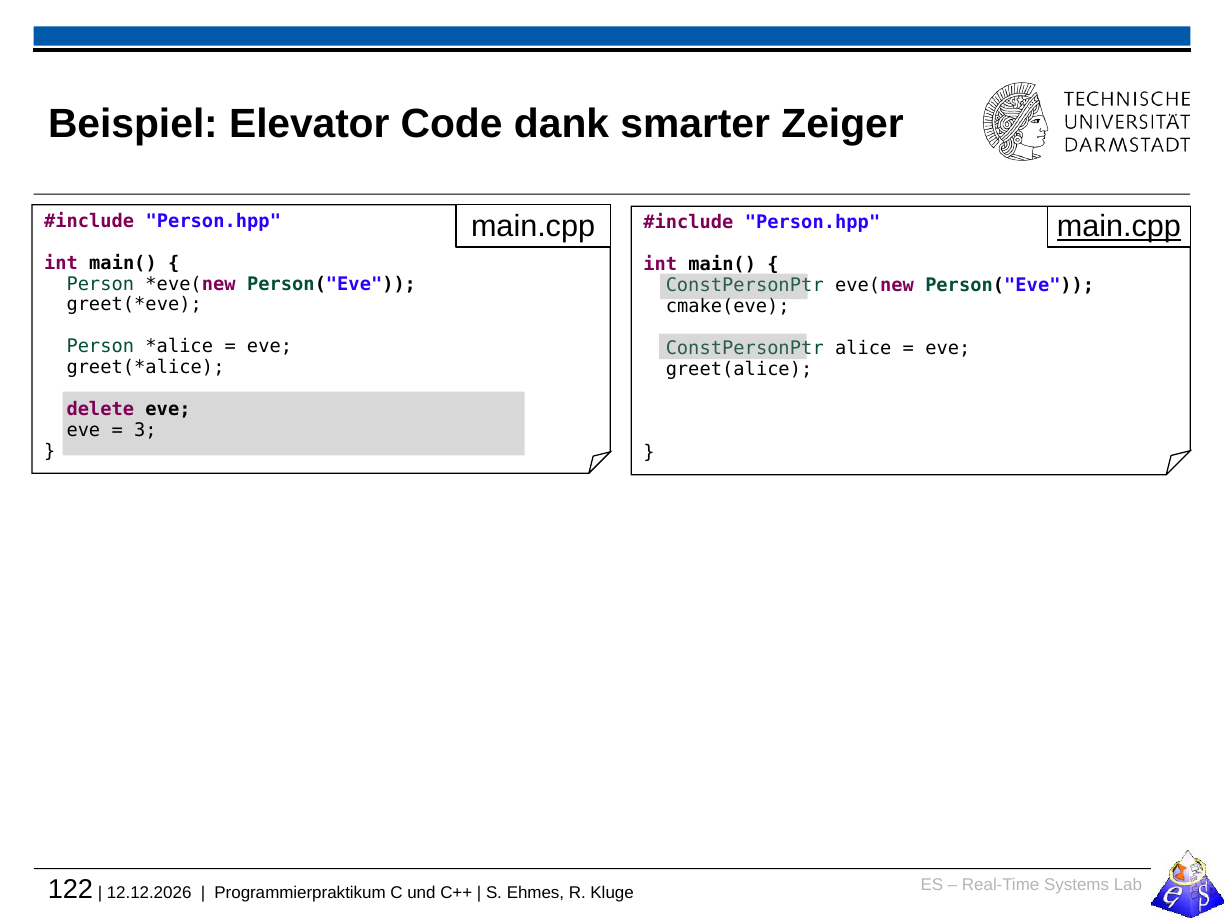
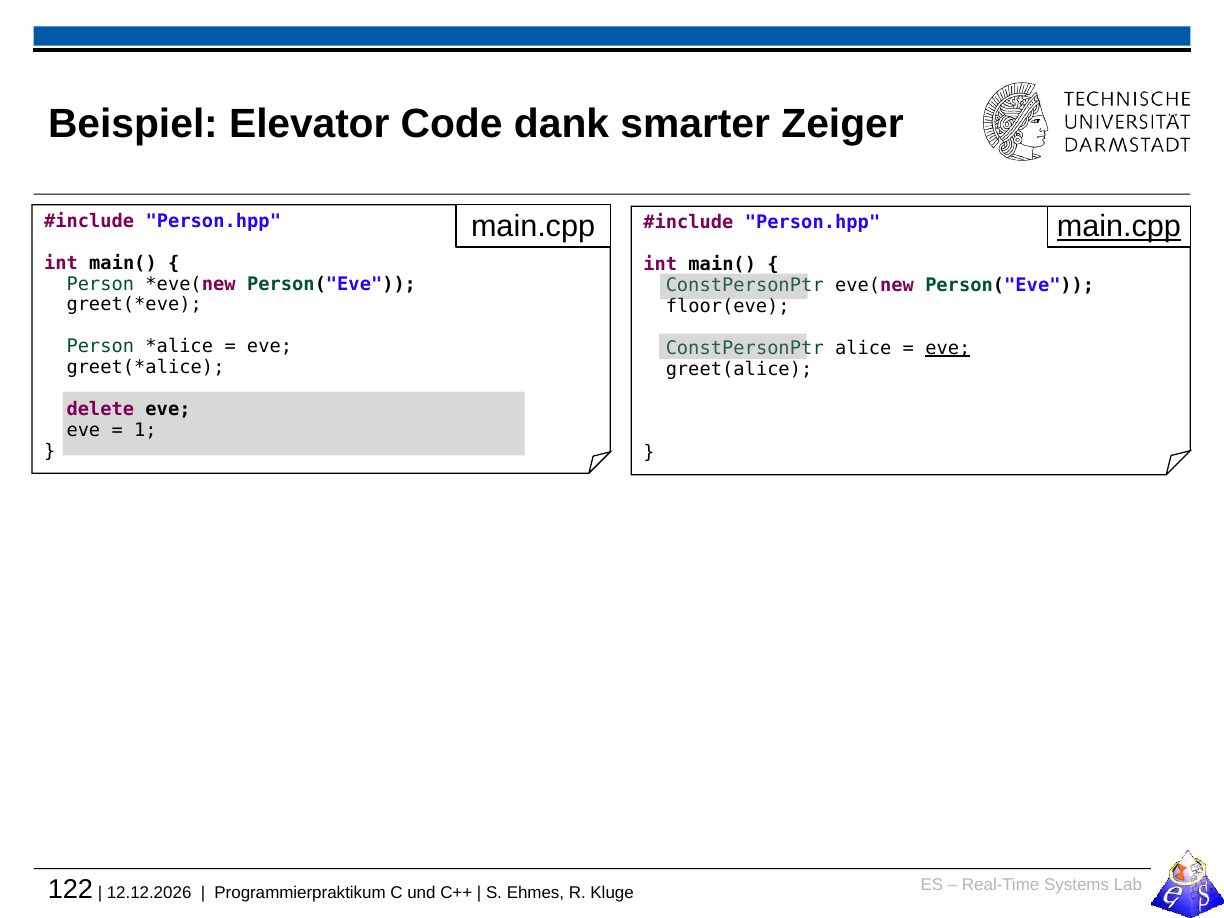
cmake(eve: cmake(eve -> floor(eve
eve at (948, 348) underline: none -> present
3: 3 -> 1
